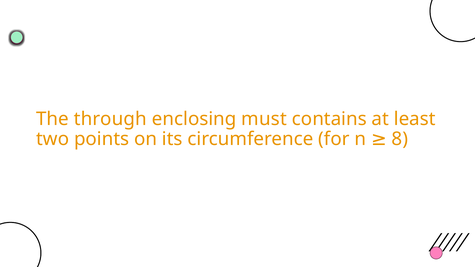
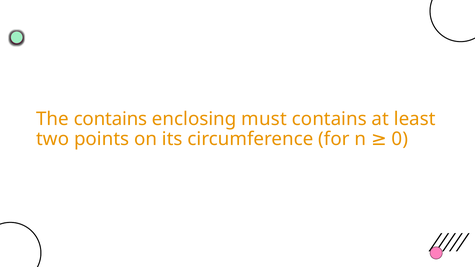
The through: through -> contains
8: 8 -> 0
